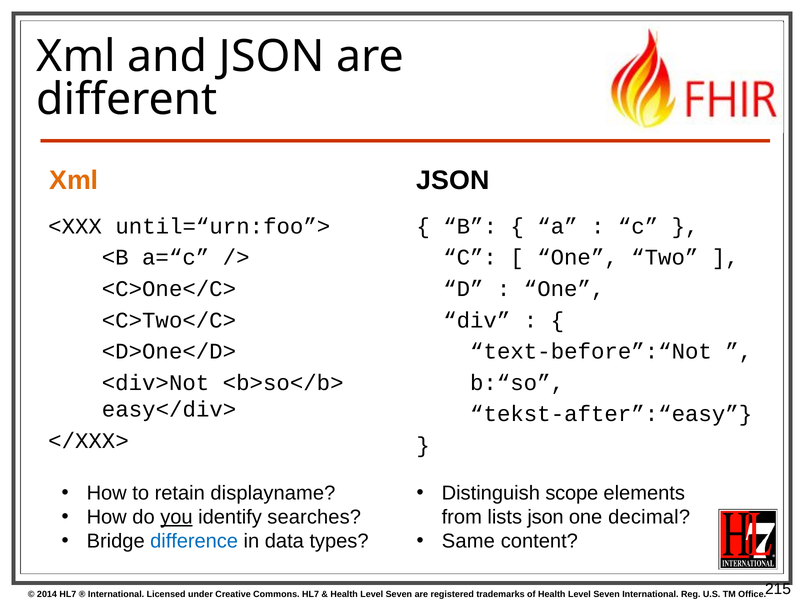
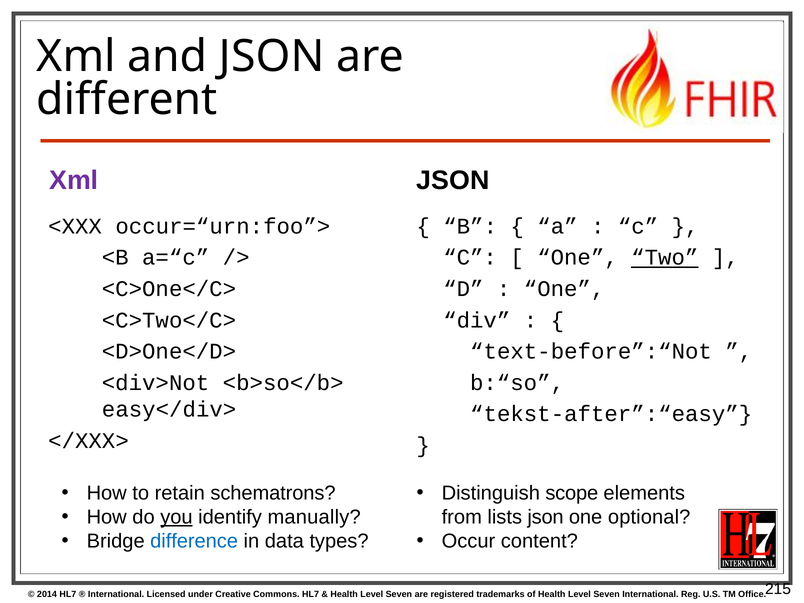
Xml at (74, 180) colour: orange -> purple
until=“urn:foo”>: until=“urn:foo”> -> occur=“urn:foo”>
Two underline: none -> present
displayname: displayname -> schematrons
searches: searches -> manually
decimal: decimal -> optional
Same: Same -> Occur
